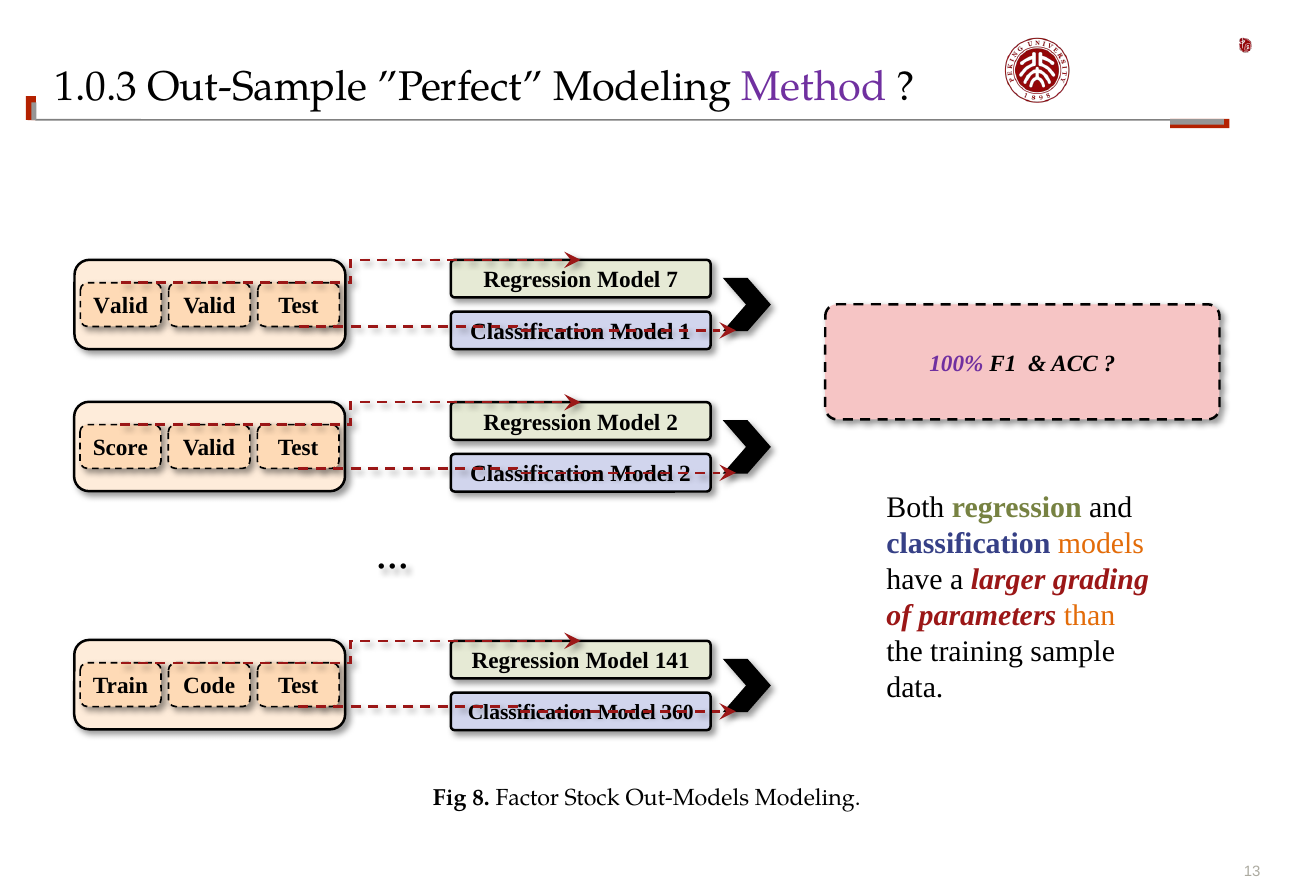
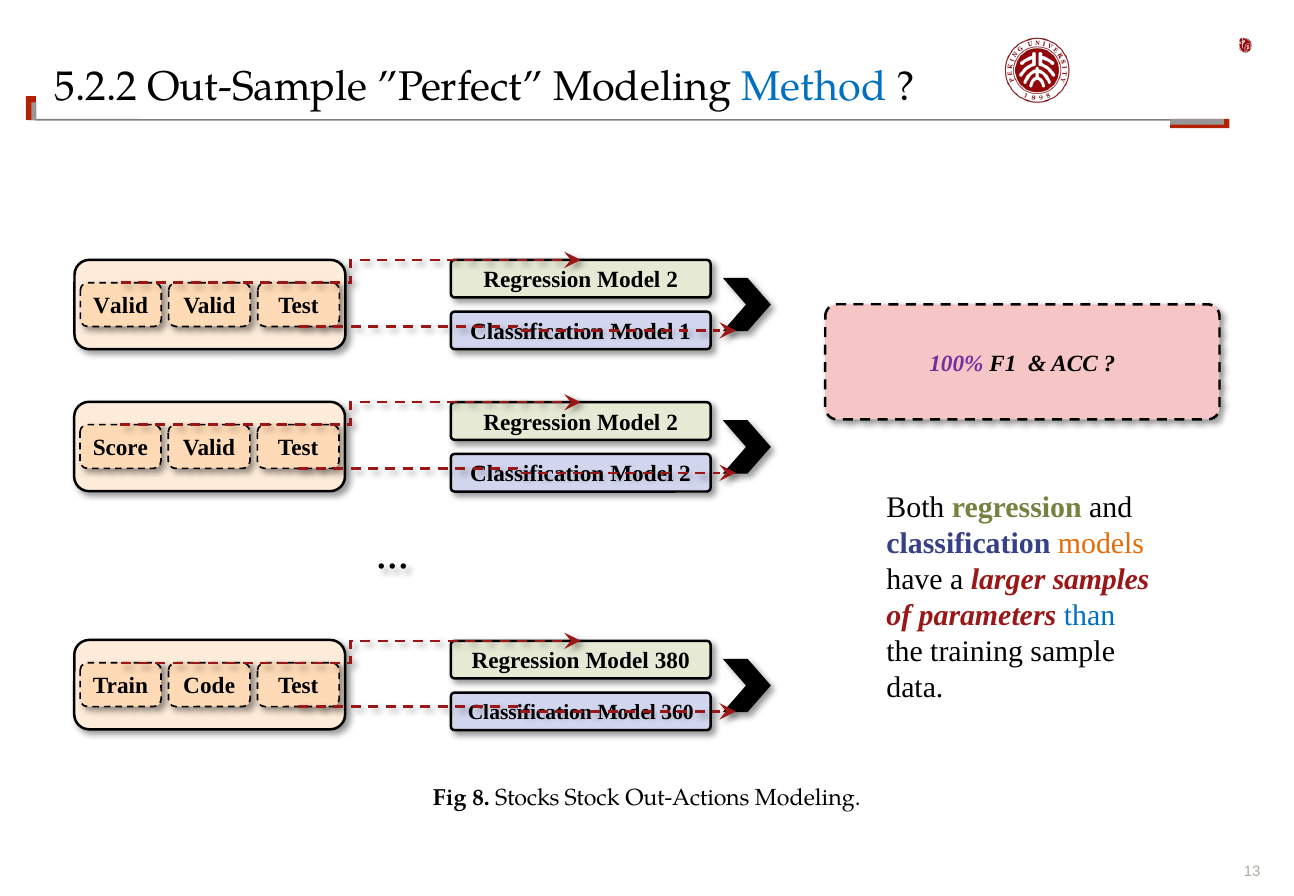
1.0.3: 1.0.3 -> 5.2.2
Method colour: purple -> blue
7 at (672, 280): 7 -> 2
grading: grading -> samples
than colour: orange -> blue
141: 141 -> 380
Factor: Factor -> Stocks
Out-Models: Out-Models -> Out-Actions
